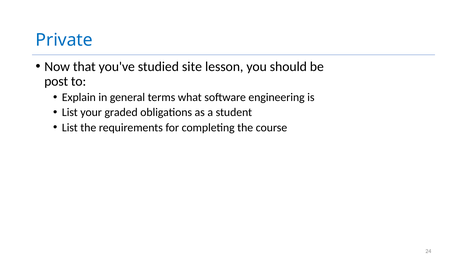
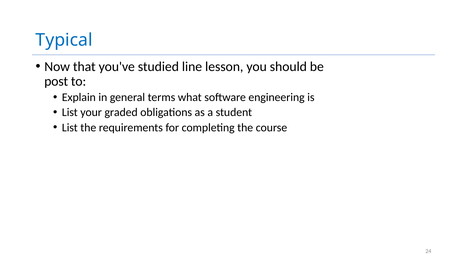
Private: Private -> Typical
site: site -> line
